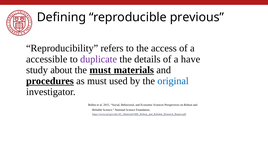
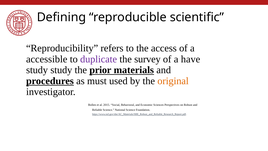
previous: previous -> scientific
details: details -> survey
study about: about -> study
the must: must -> prior
original colour: blue -> orange
